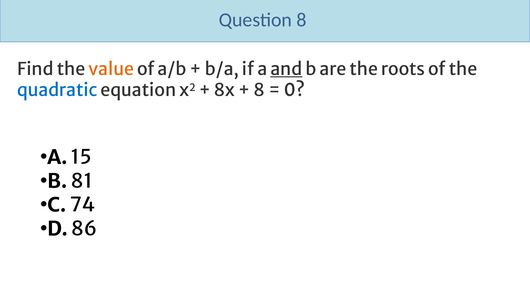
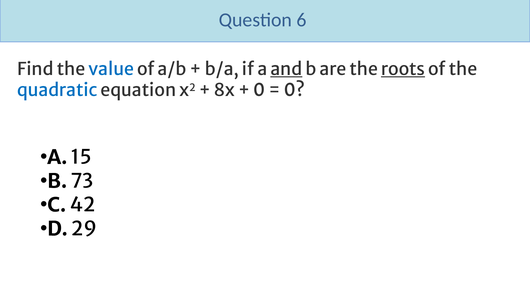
Question 8: 8 -> 6
value colour: orange -> blue
roots underline: none -> present
8 at (259, 91): 8 -> 0
81: 81 -> 73
74: 74 -> 42
86: 86 -> 29
